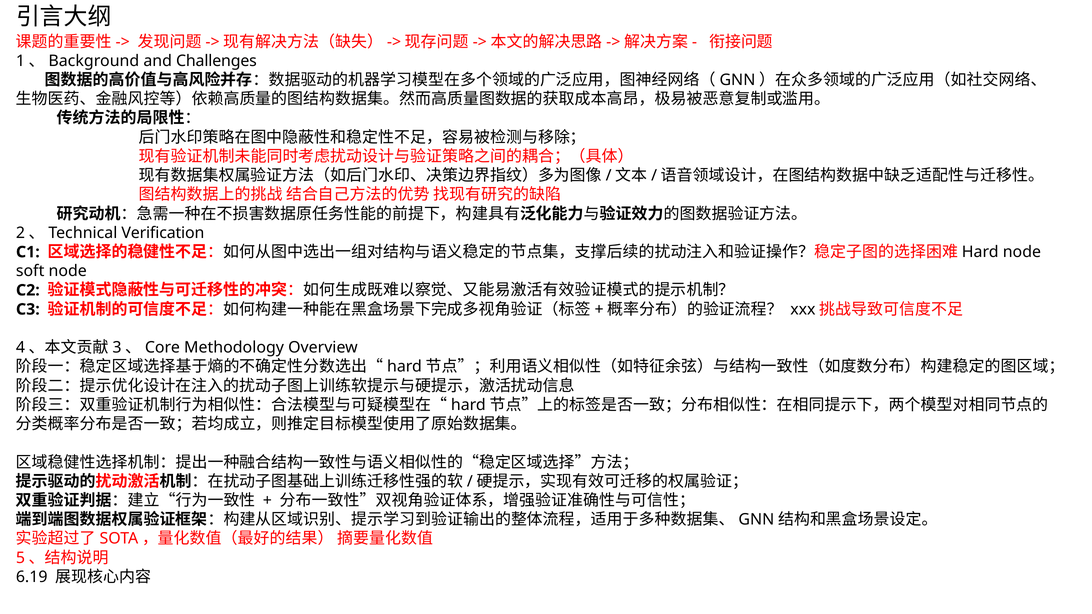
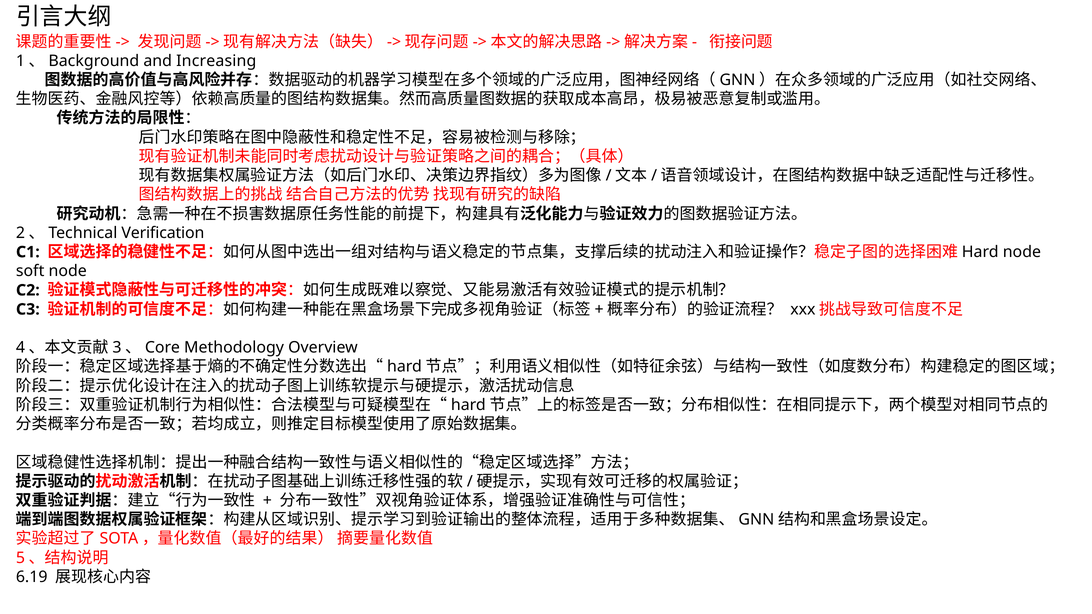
Challenges: Challenges -> Increasing
